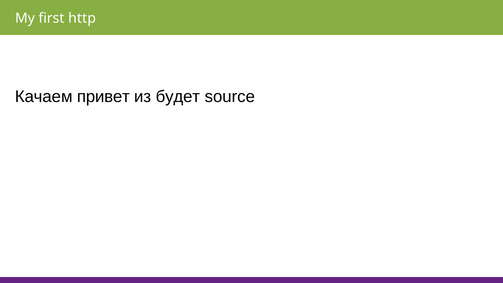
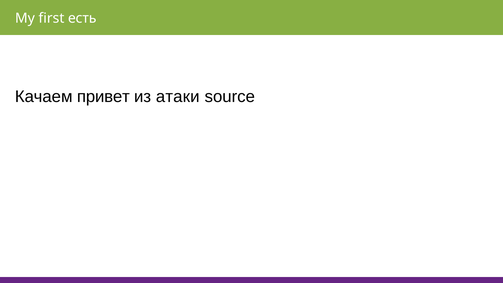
http: http -> есть
будет: будет -> атаки
